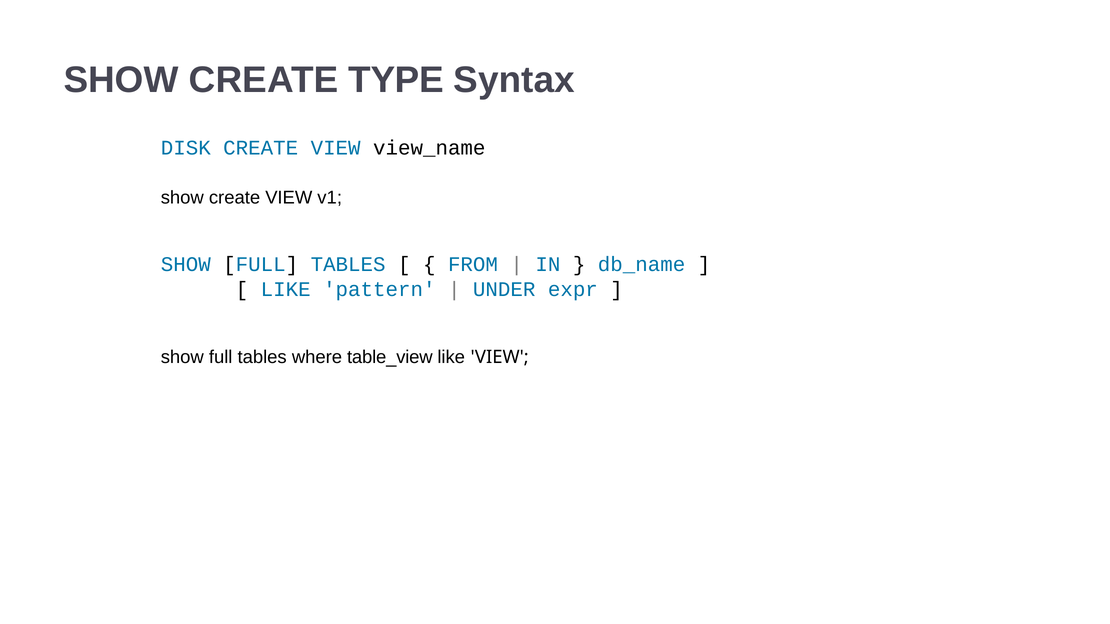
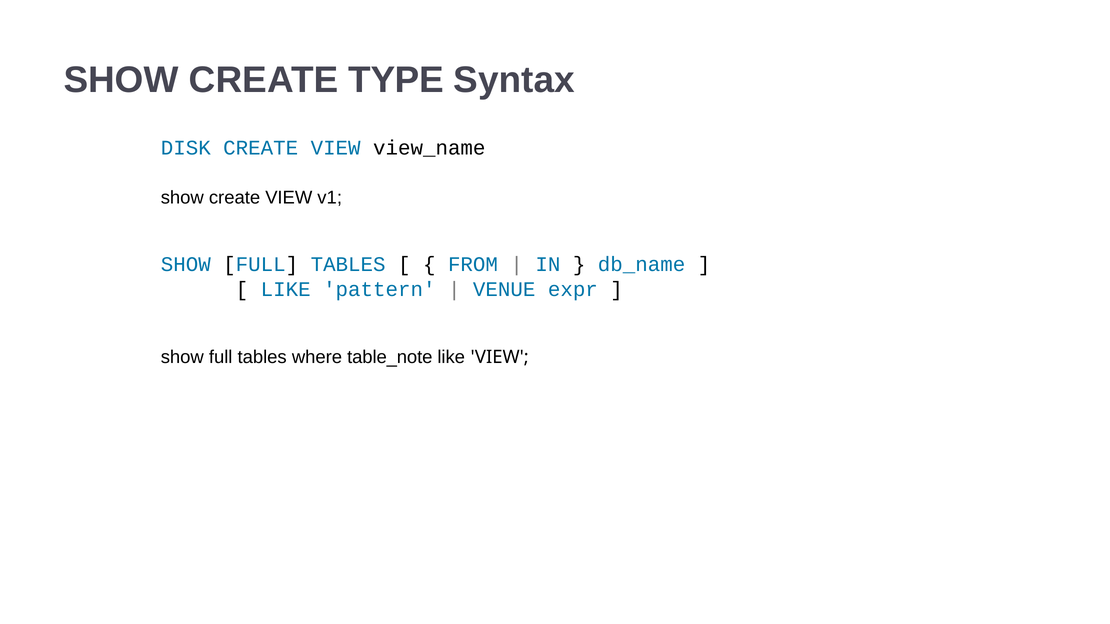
UNDER: UNDER -> VENUE
table_view: table_view -> table_note
